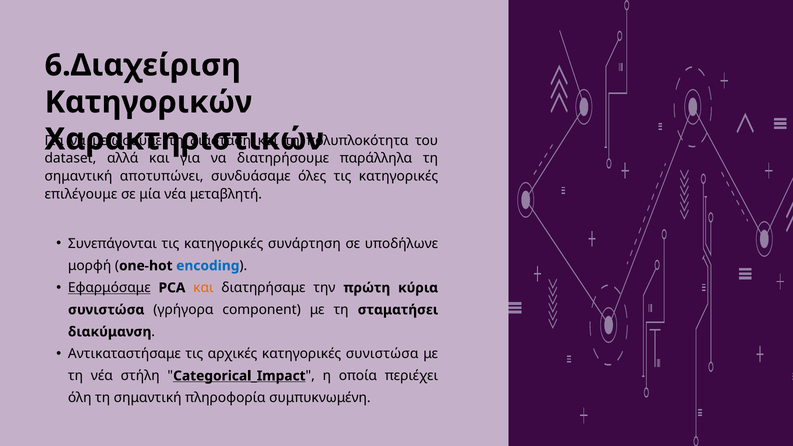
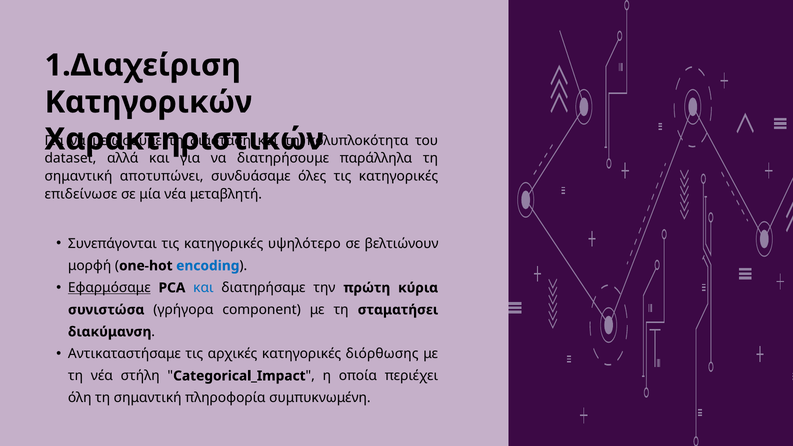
6.Διαχείριση: 6.Διαχείριση -> 1.Διαχείριση
επιλέγουμε: επιλέγουμε -> επιδείνωσε
συνάρτηση: συνάρτηση -> υψηλότερο
υποδήλωνε: υποδήλωνε -> βελτιώνουν
και at (203, 288) colour: orange -> blue
κατηγορικές συνιστώσα: συνιστώσα -> διόρθωσης
Categorical_Impact underline: present -> none
